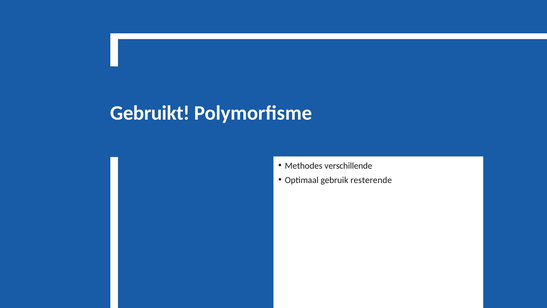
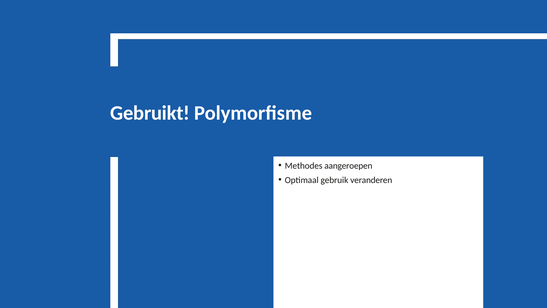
verschillende: verschillende -> aangeroepen
resterende: resterende -> veranderen
